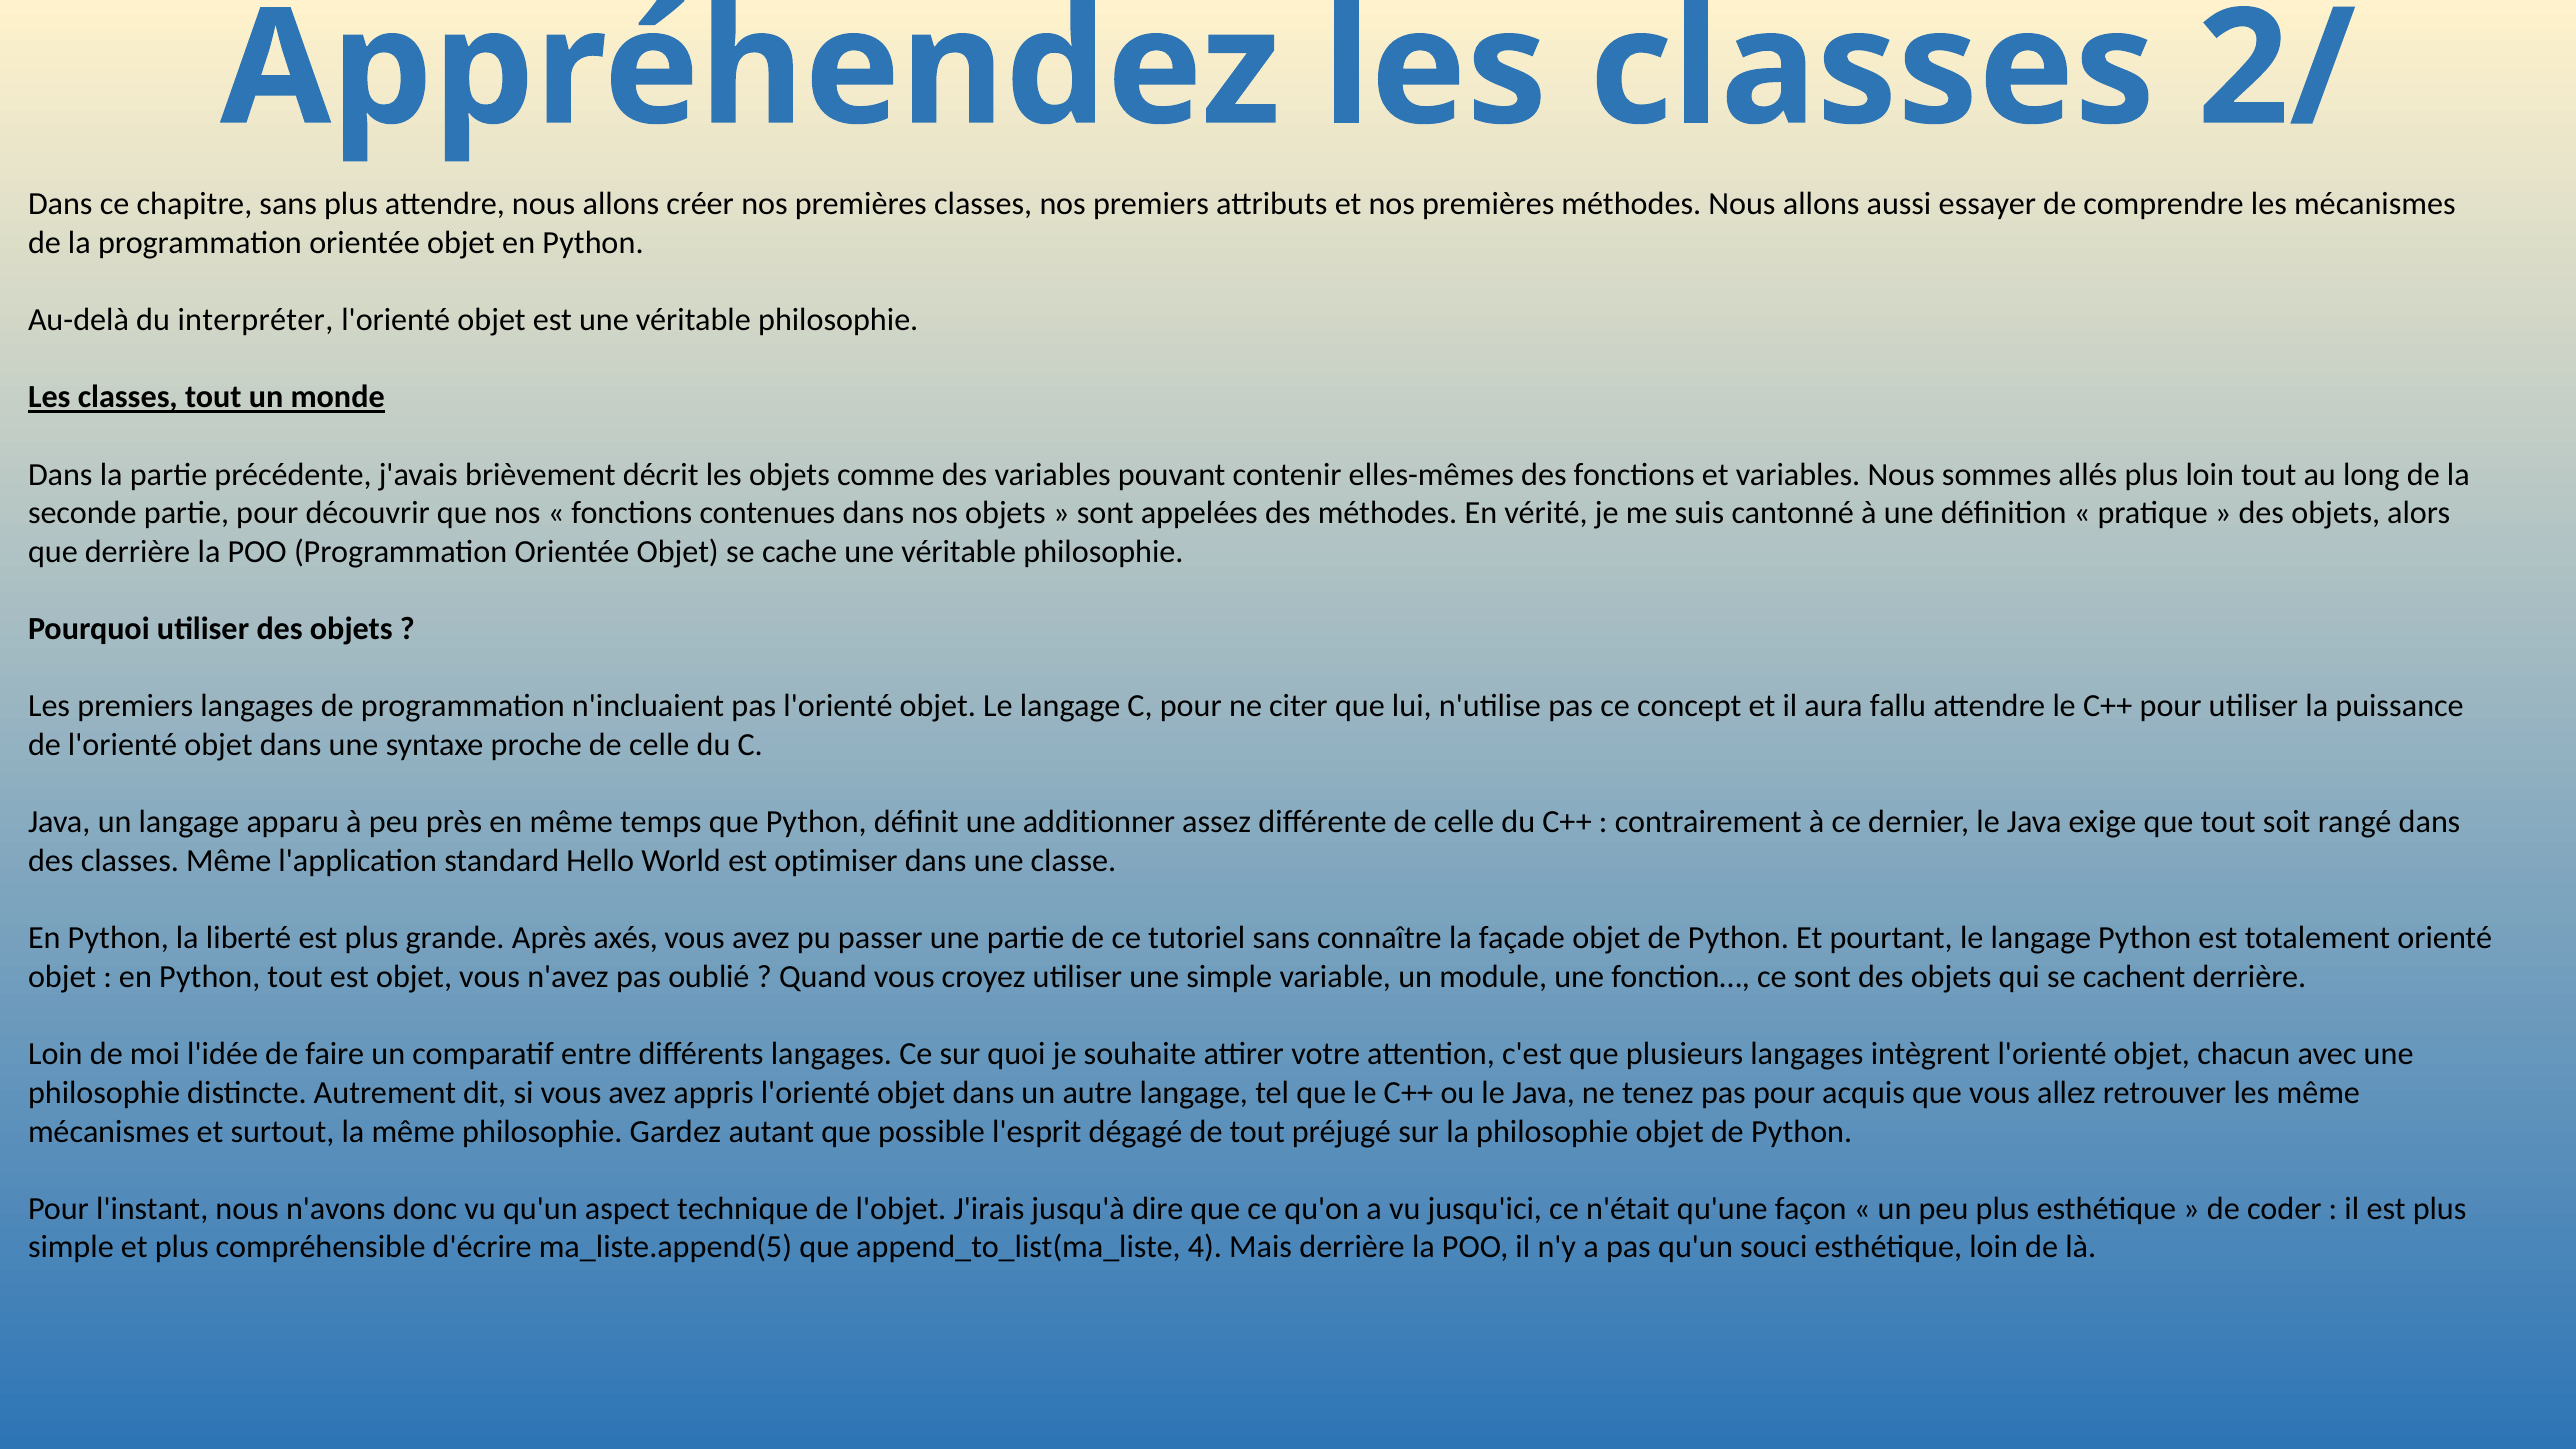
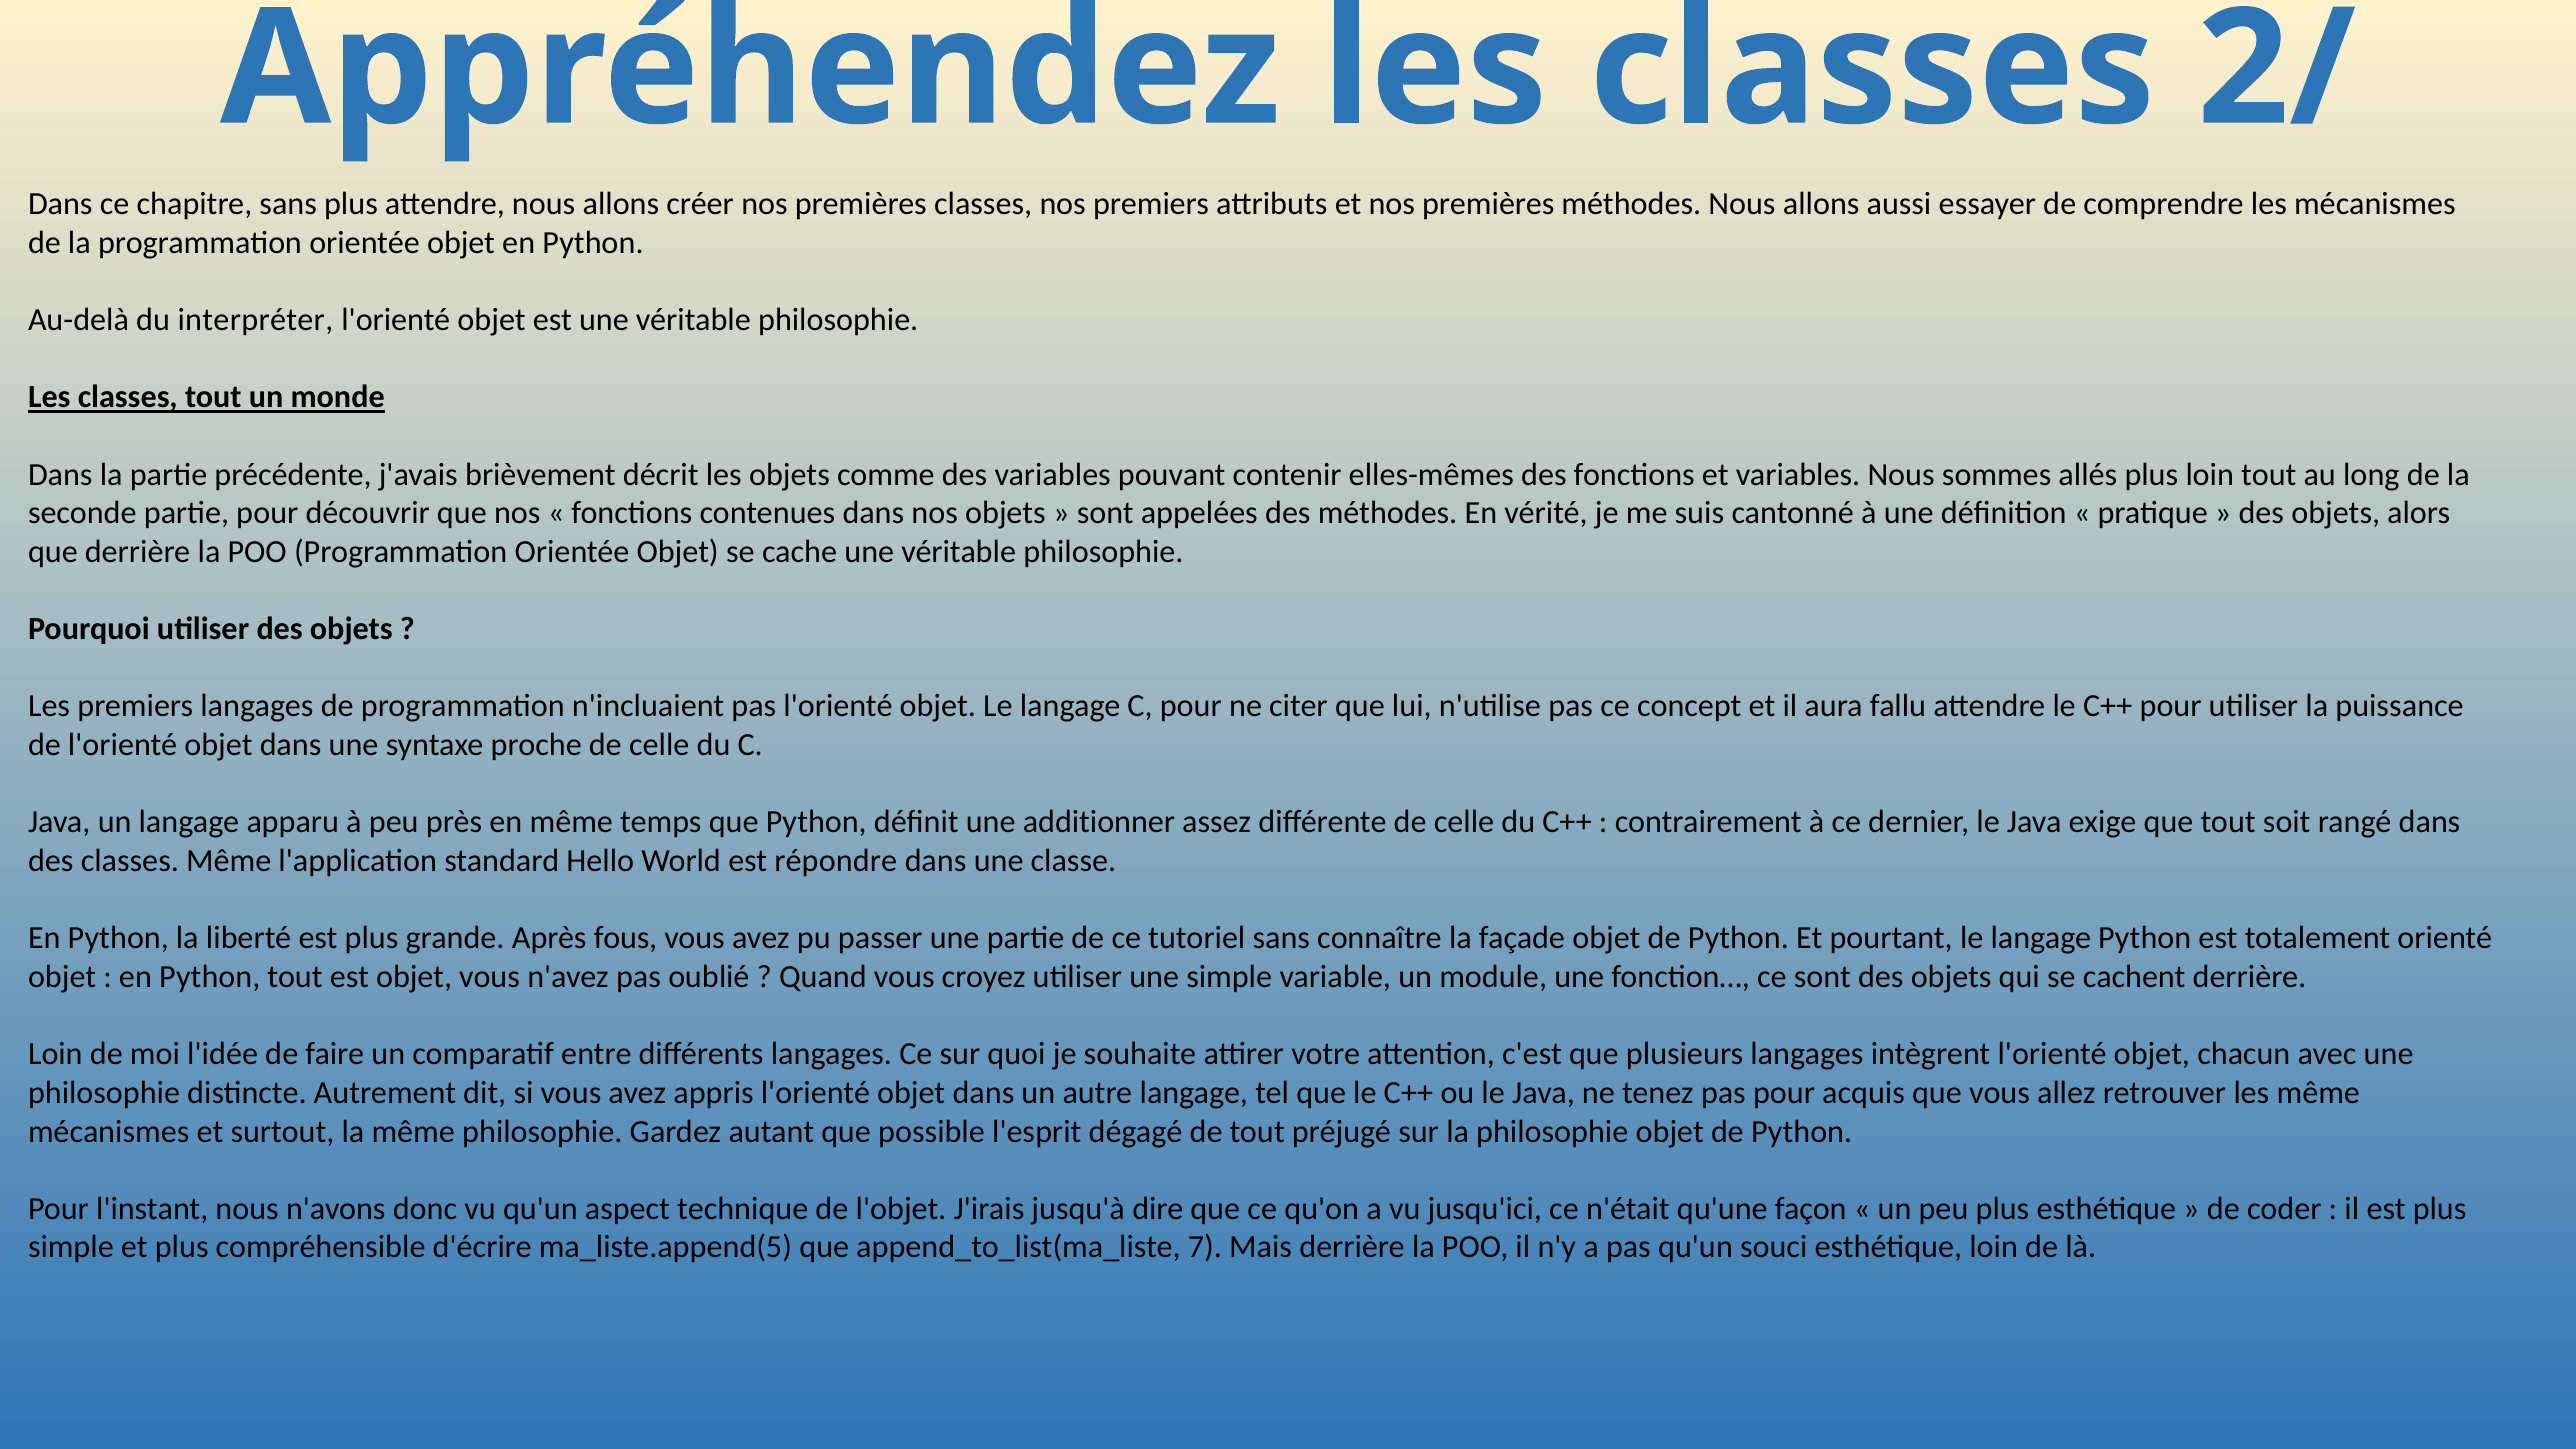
optimiser: optimiser -> répondre
axés: axés -> fous
4: 4 -> 7
